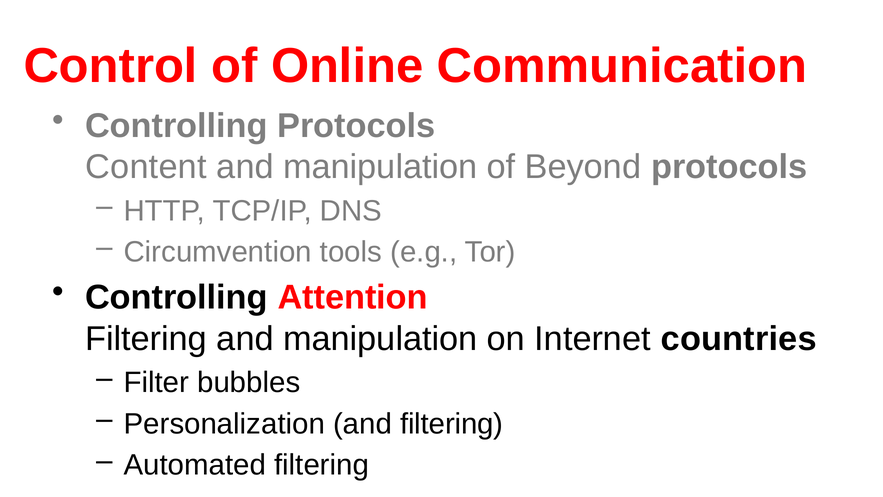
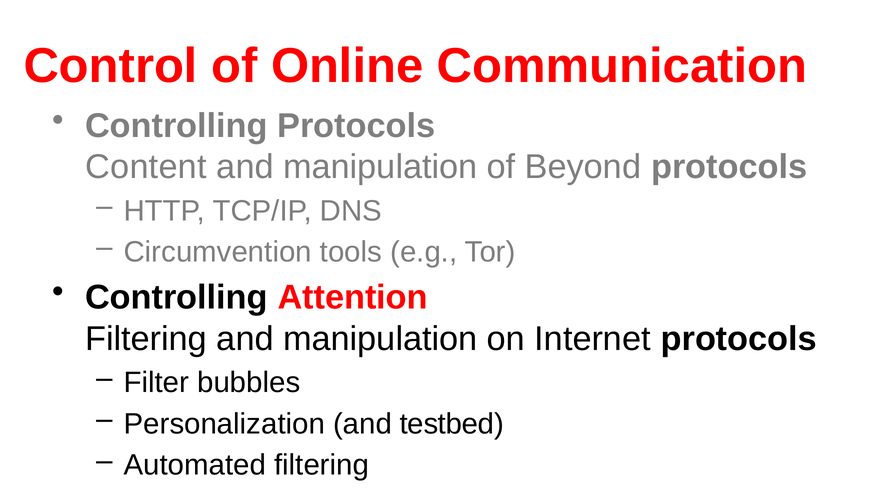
Internet countries: countries -> protocols
and filtering: filtering -> testbed
